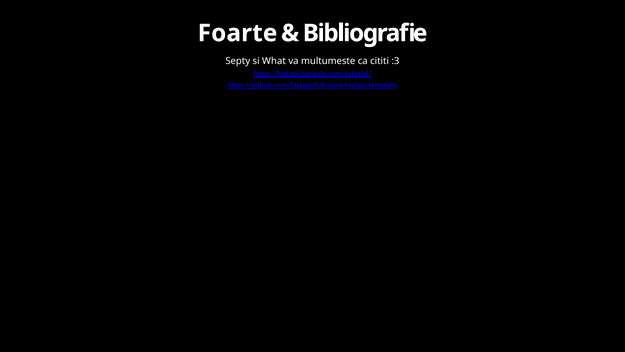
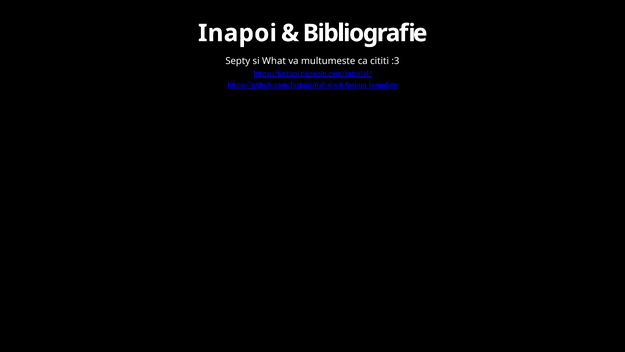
Foarte: Foarte -> Inapoi
